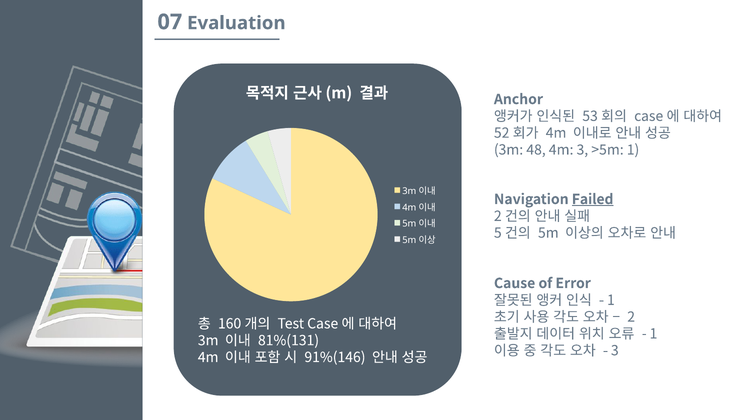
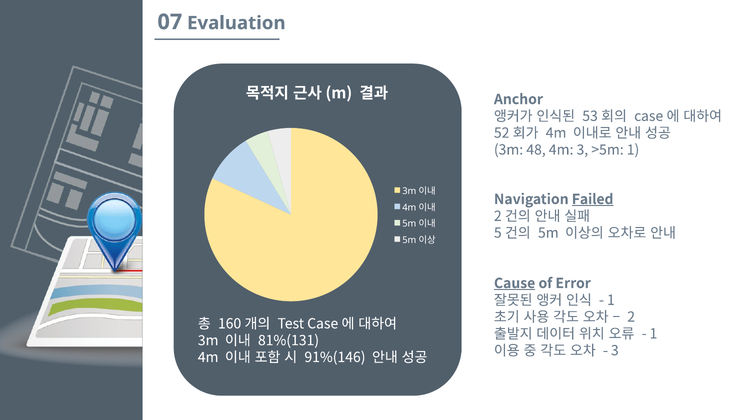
Cause underline: none -> present
